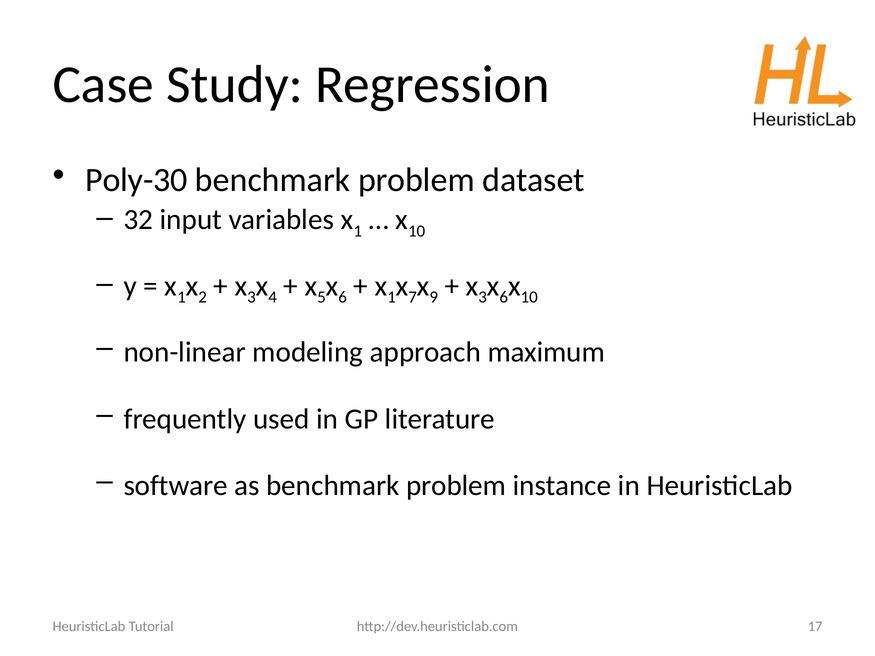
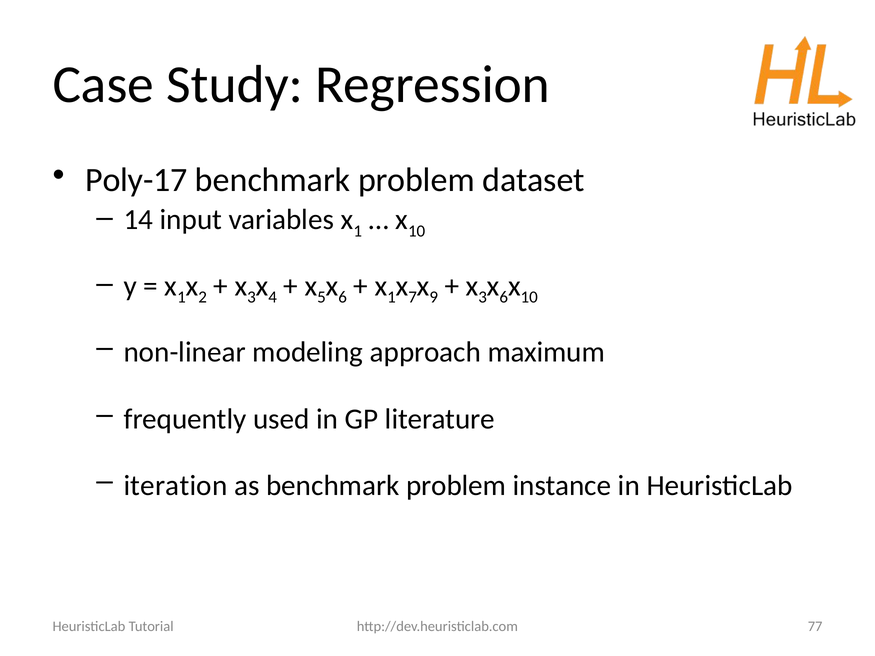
Poly-30: Poly-30 -> Poly-17
32: 32 -> 14
software: software -> iteration
17: 17 -> 77
